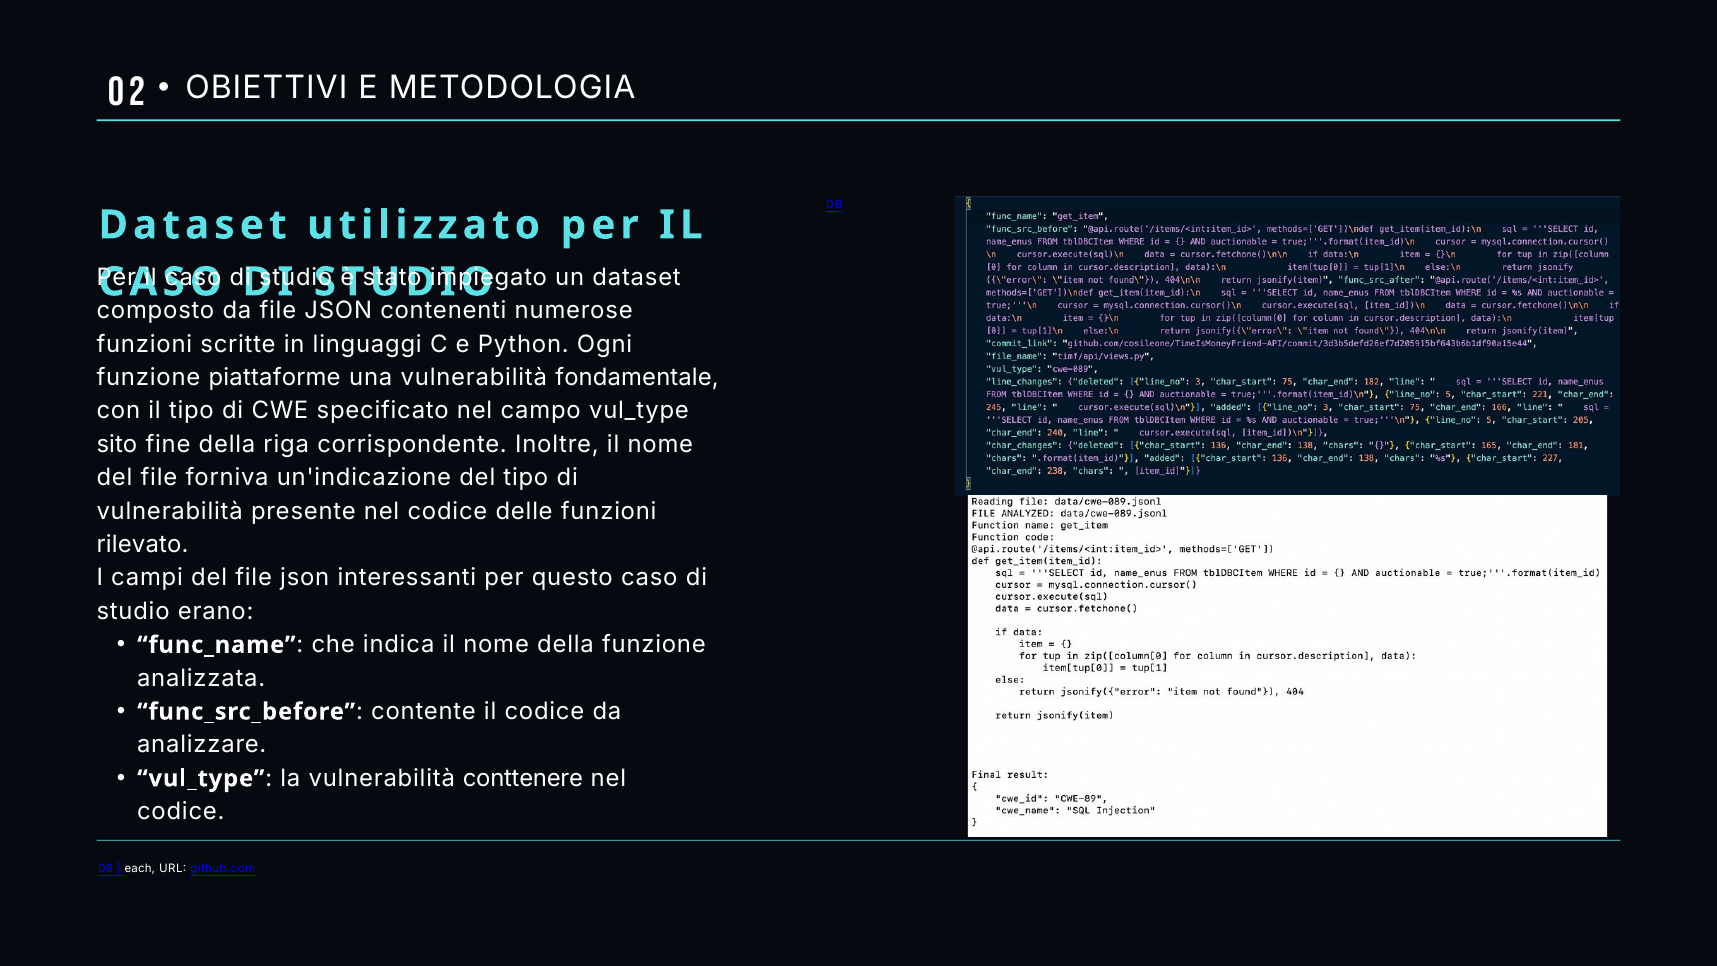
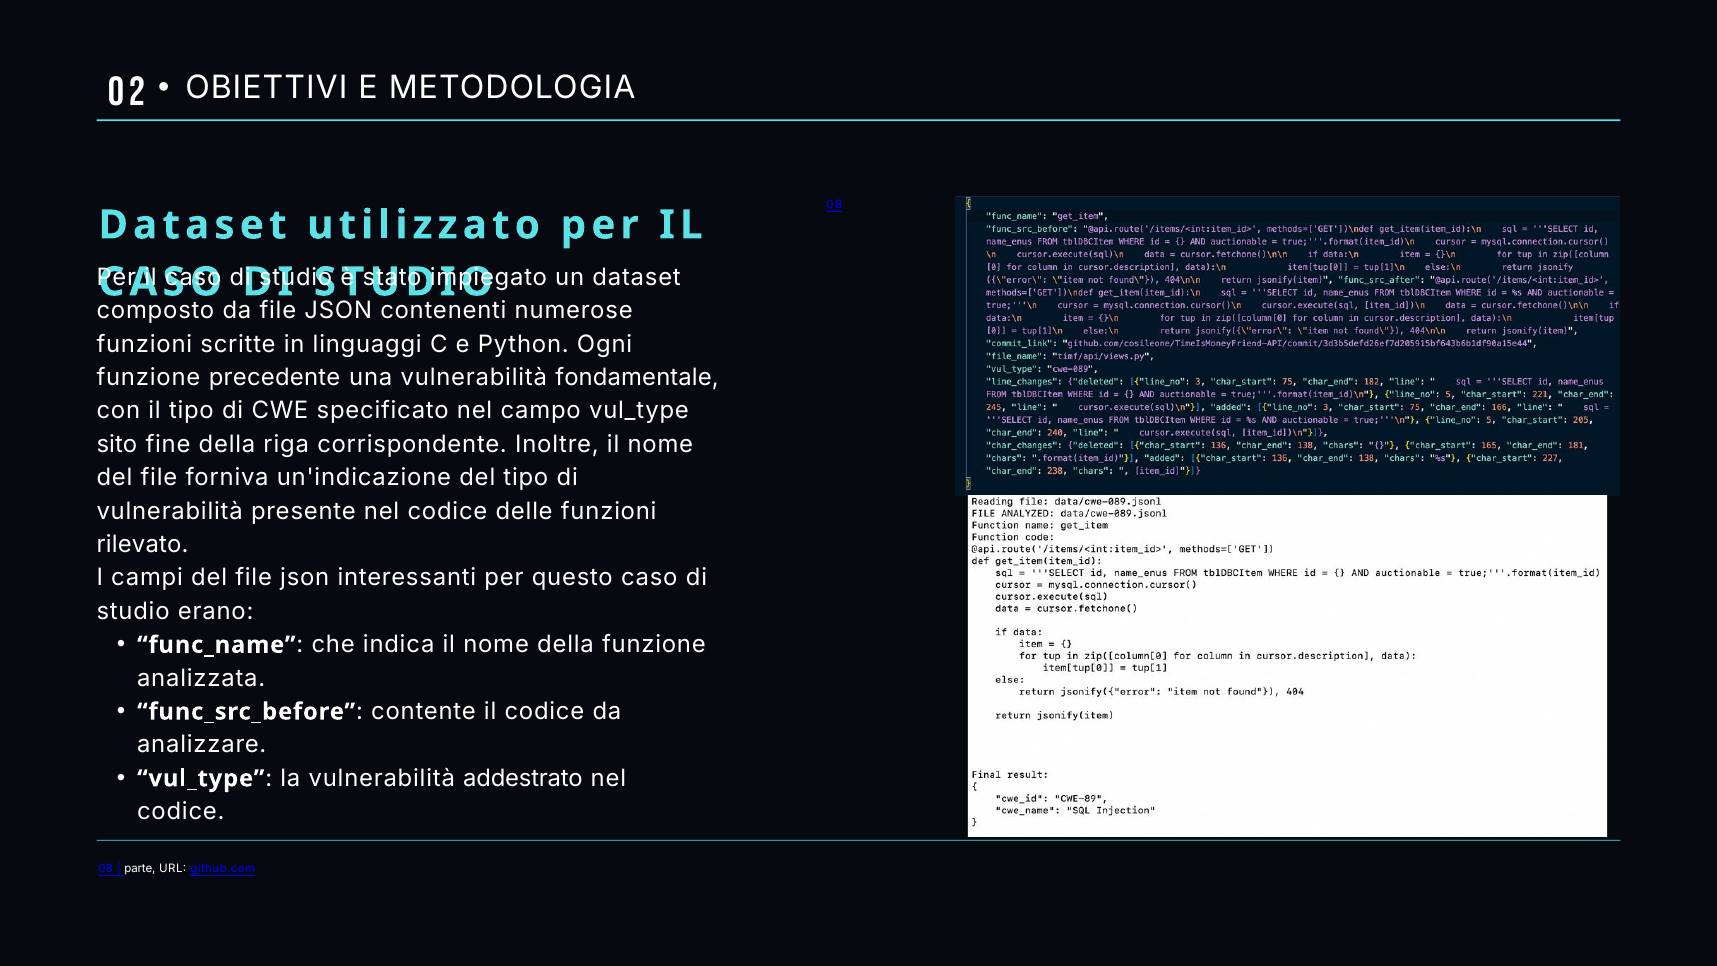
piattaforme: piattaforme -> precedente
conttenere: conttenere -> addestrato
each: each -> parte
